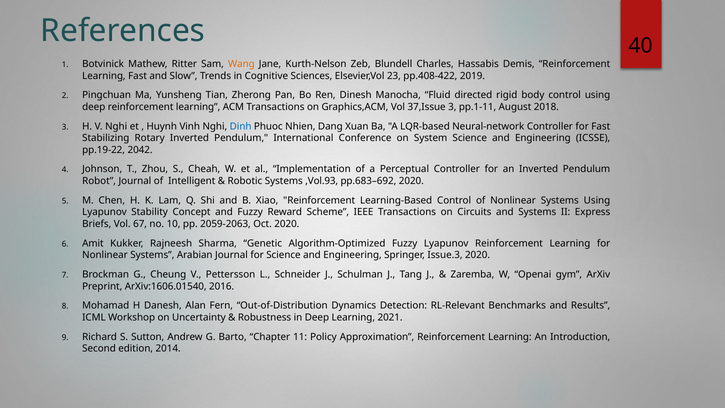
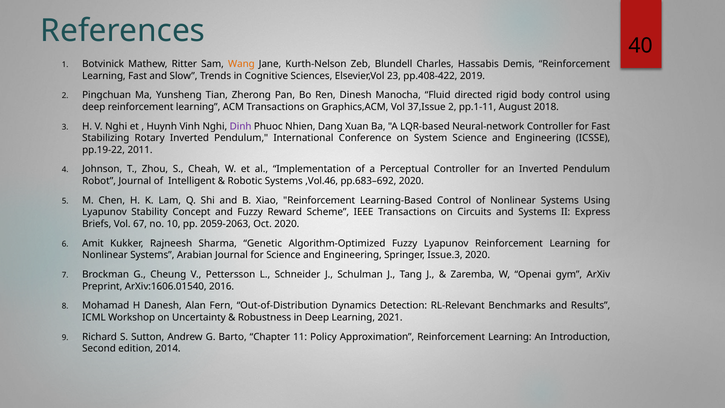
37,Issue 3: 3 -> 2
Dinh colour: blue -> purple
2042: 2042 -> 2011
,Vol.93: ,Vol.93 -> ,Vol.46
